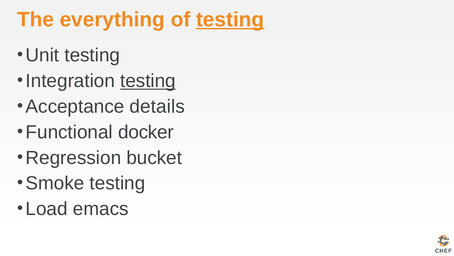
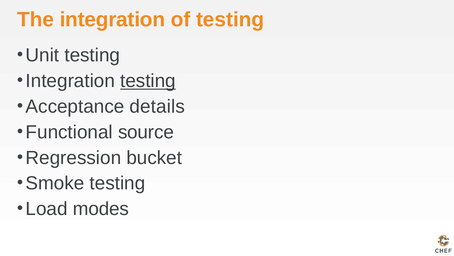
The everything: everything -> integration
testing at (230, 20) underline: present -> none
docker: docker -> source
emacs: emacs -> modes
